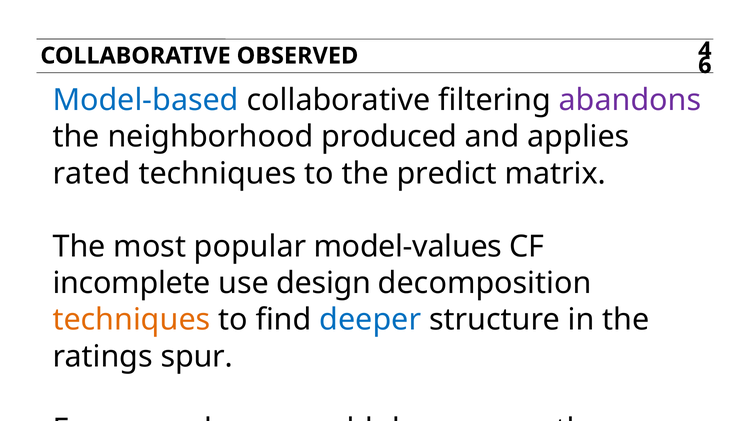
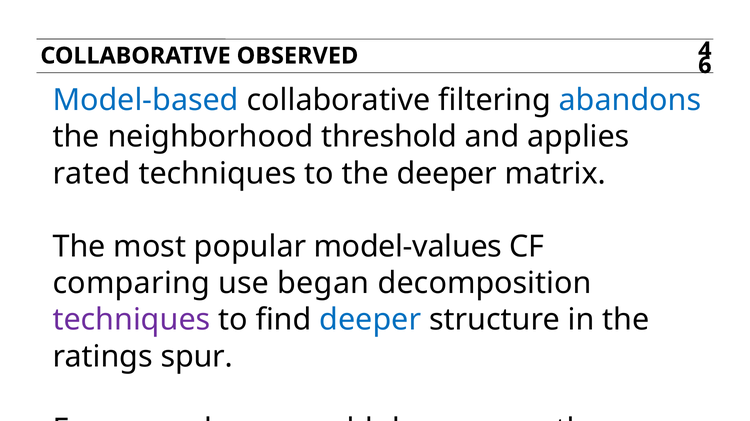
abandons colour: purple -> blue
produced: produced -> threshold
the predict: predict -> deeper
incomplete: incomplete -> comparing
design: design -> began
techniques at (131, 320) colour: orange -> purple
